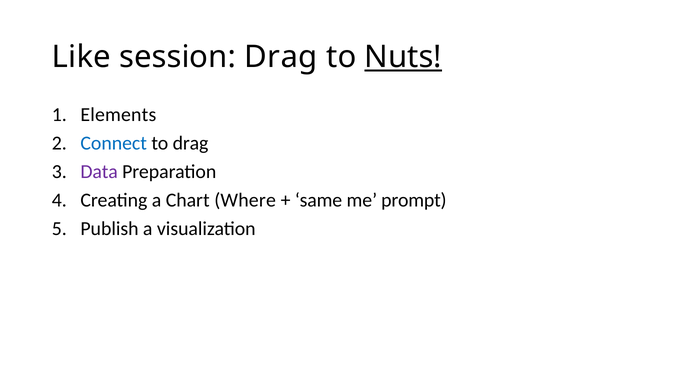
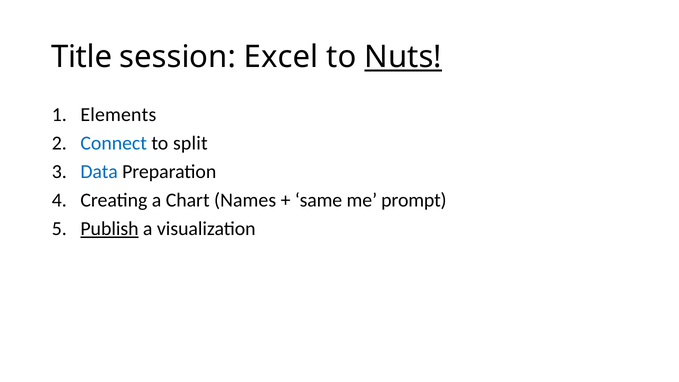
Like: Like -> Title
session Drag: Drag -> Excel
to drag: drag -> split
Data colour: purple -> blue
Where: Where -> Names
Publish underline: none -> present
